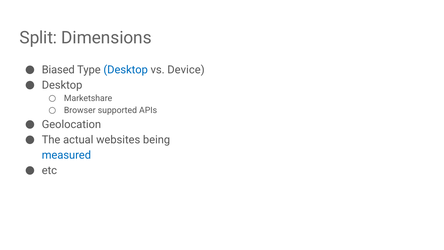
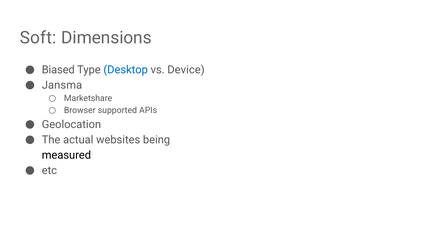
Split: Split -> Soft
Desktop at (62, 85): Desktop -> Jansma
measured colour: blue -> black
